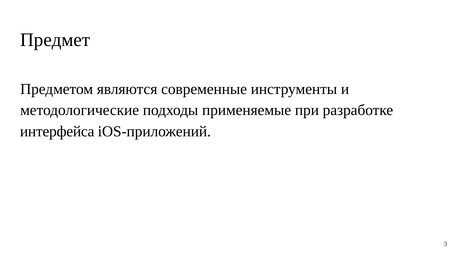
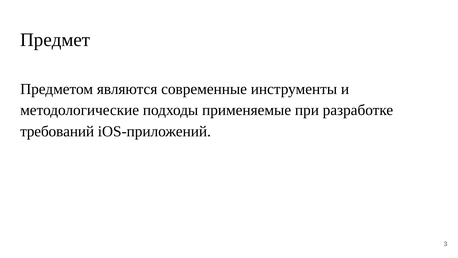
интерфейса: интерфейса -> требований
